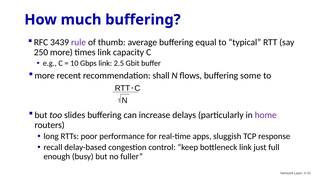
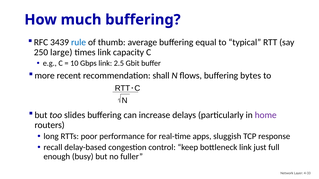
rule colour: purple -> blue
250 more: more -> large
some: some -> bytes
